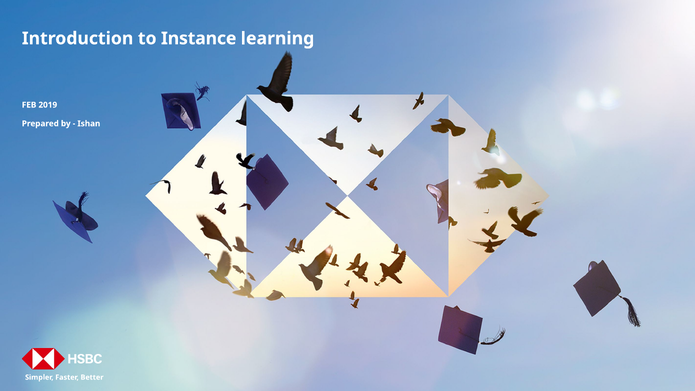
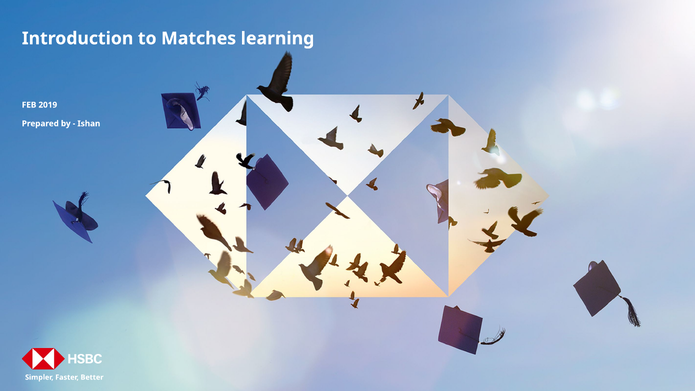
Instance: Instance -> Matches
